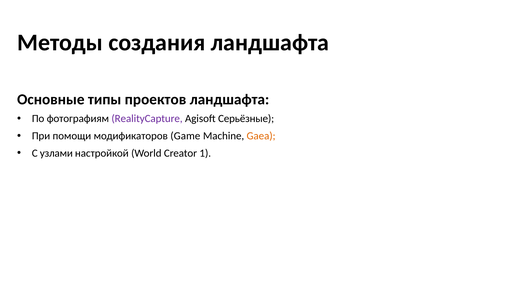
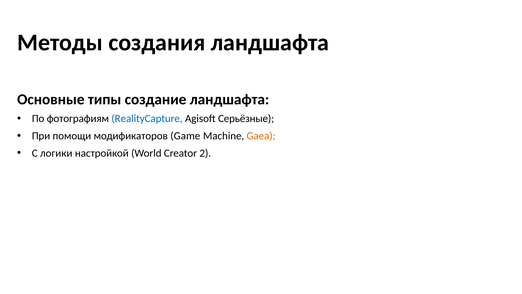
проектов: проектов -> создание
RealityCapture colour: purple -> blue
узлами: узлами -> логики
1: 1 -> 2
